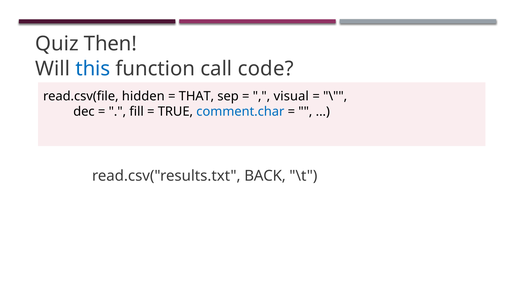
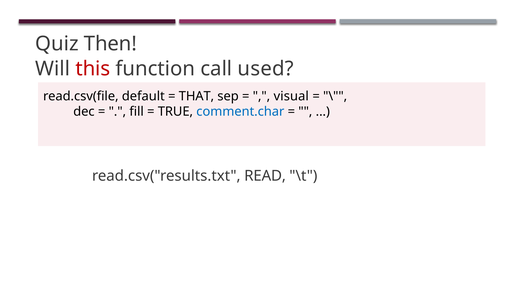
this colour: blue -> red
code: code -> used
hidden: hidden -> default
BACK: BACK -> READ
